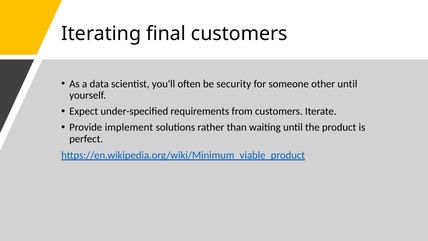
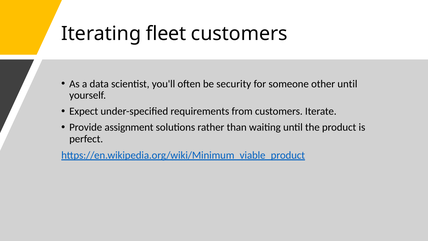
final: final -> fleet
implement: implement -> assignment
